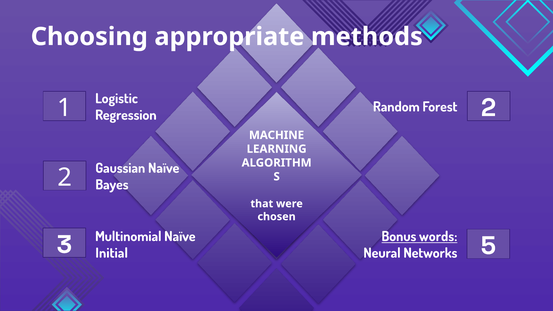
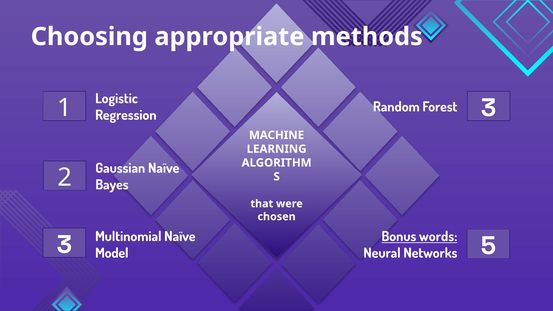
1 2: 2 -> 3
Initial: Initial -> Model
